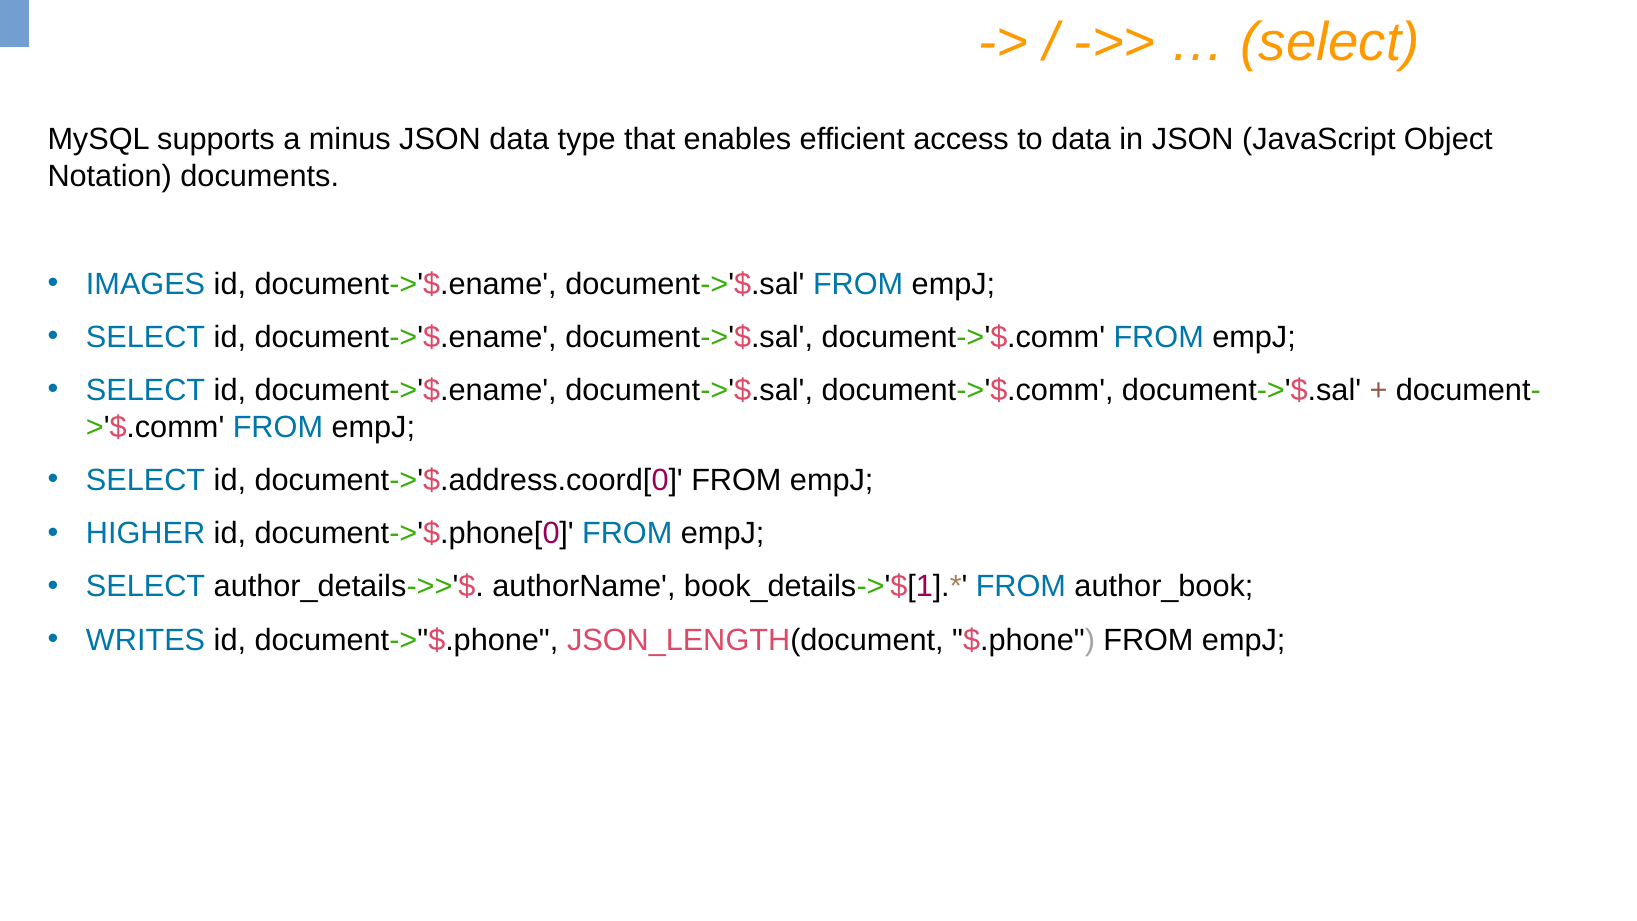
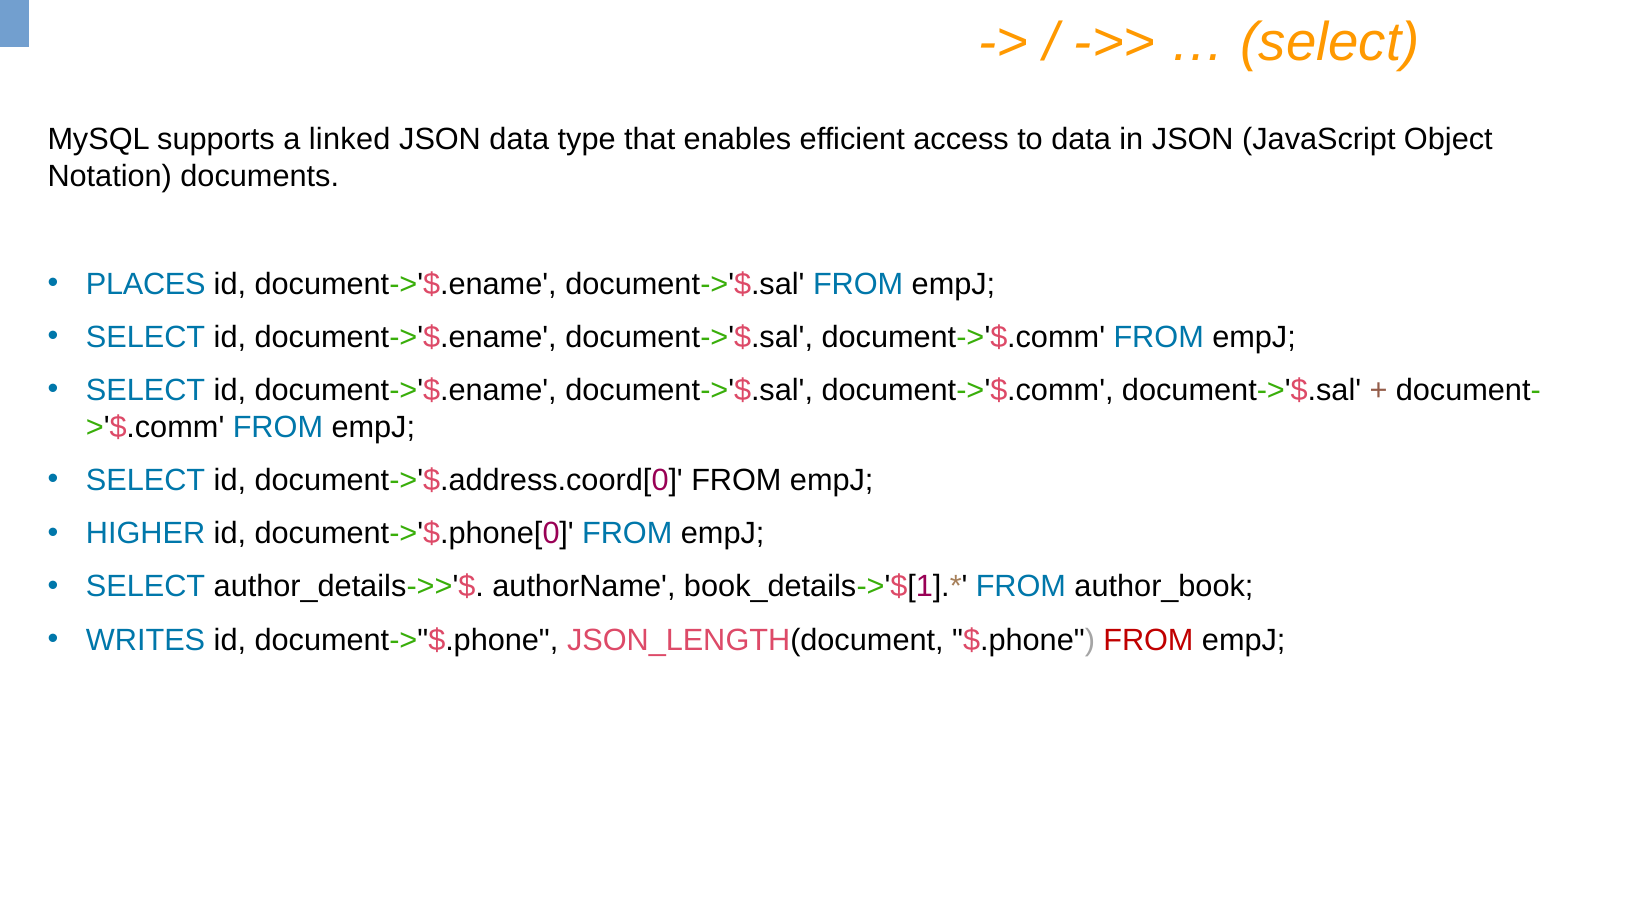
minus: minus -> linked
IMAGES: IMAGES -> PLACES
FROM at (1148, 640) colour: black -> red
